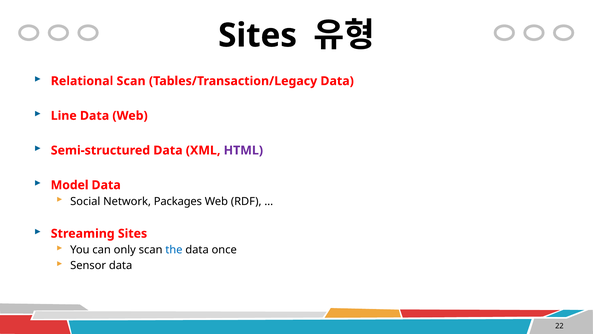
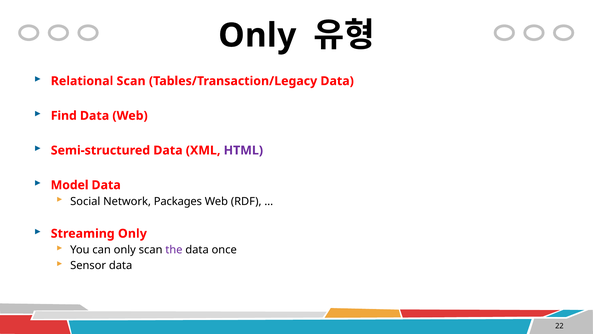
Sites at (258, 35): Sites -> Only
Line: Line -> Find
Streaming Sites: Sites -> Only
the colour: blue -> purple
